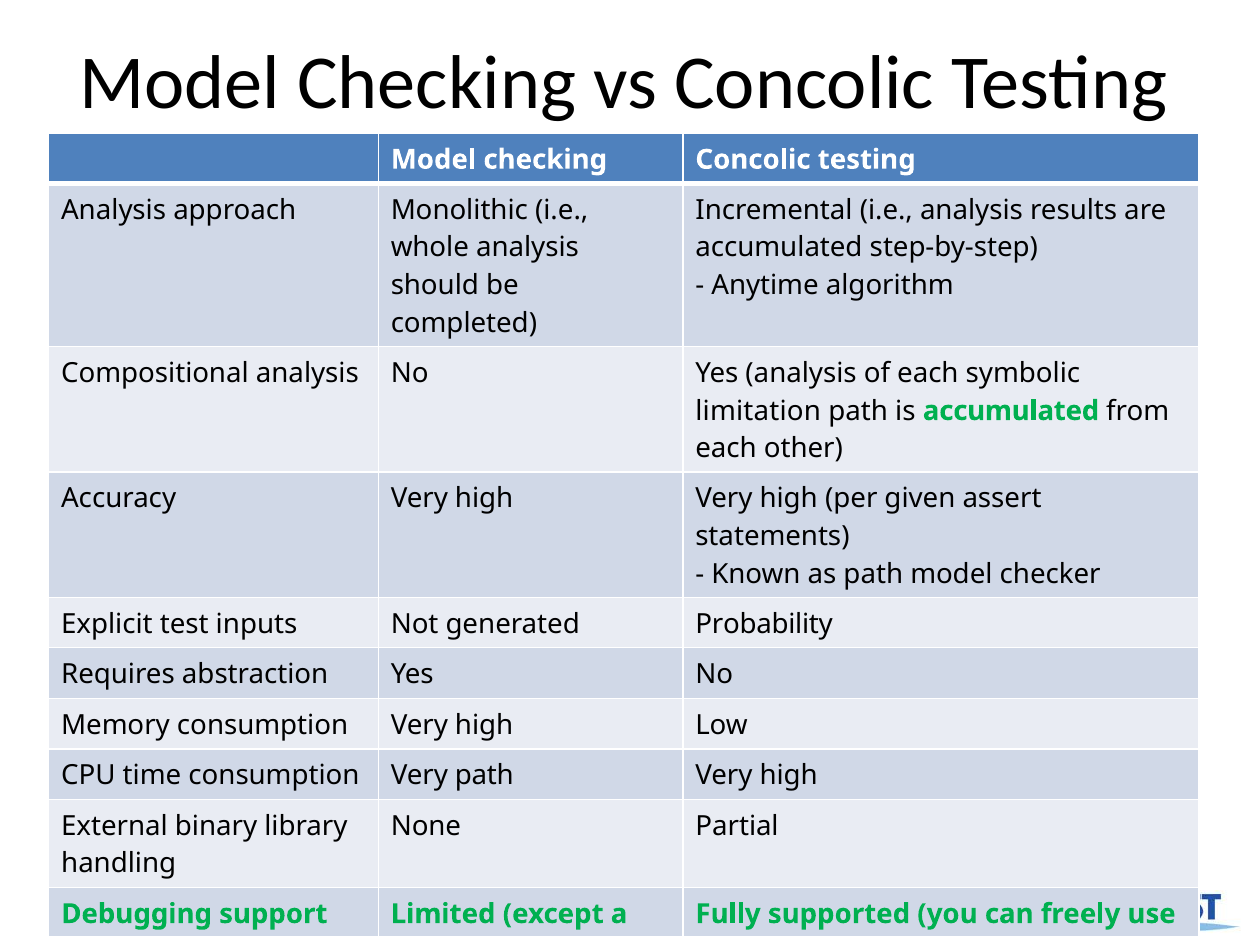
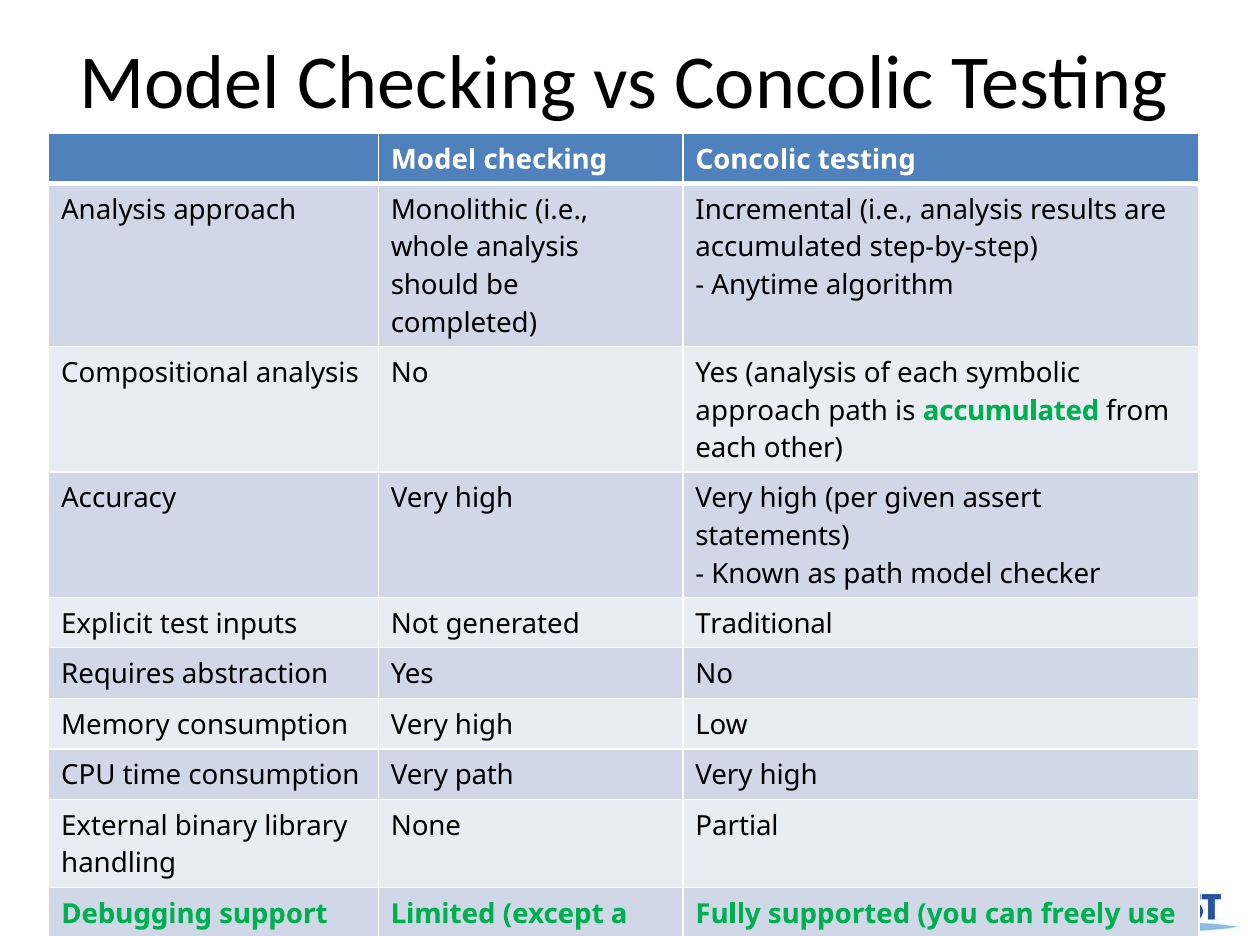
limitation at (758, 411): limitation -> approach
Probability: Probability -> Traditional
